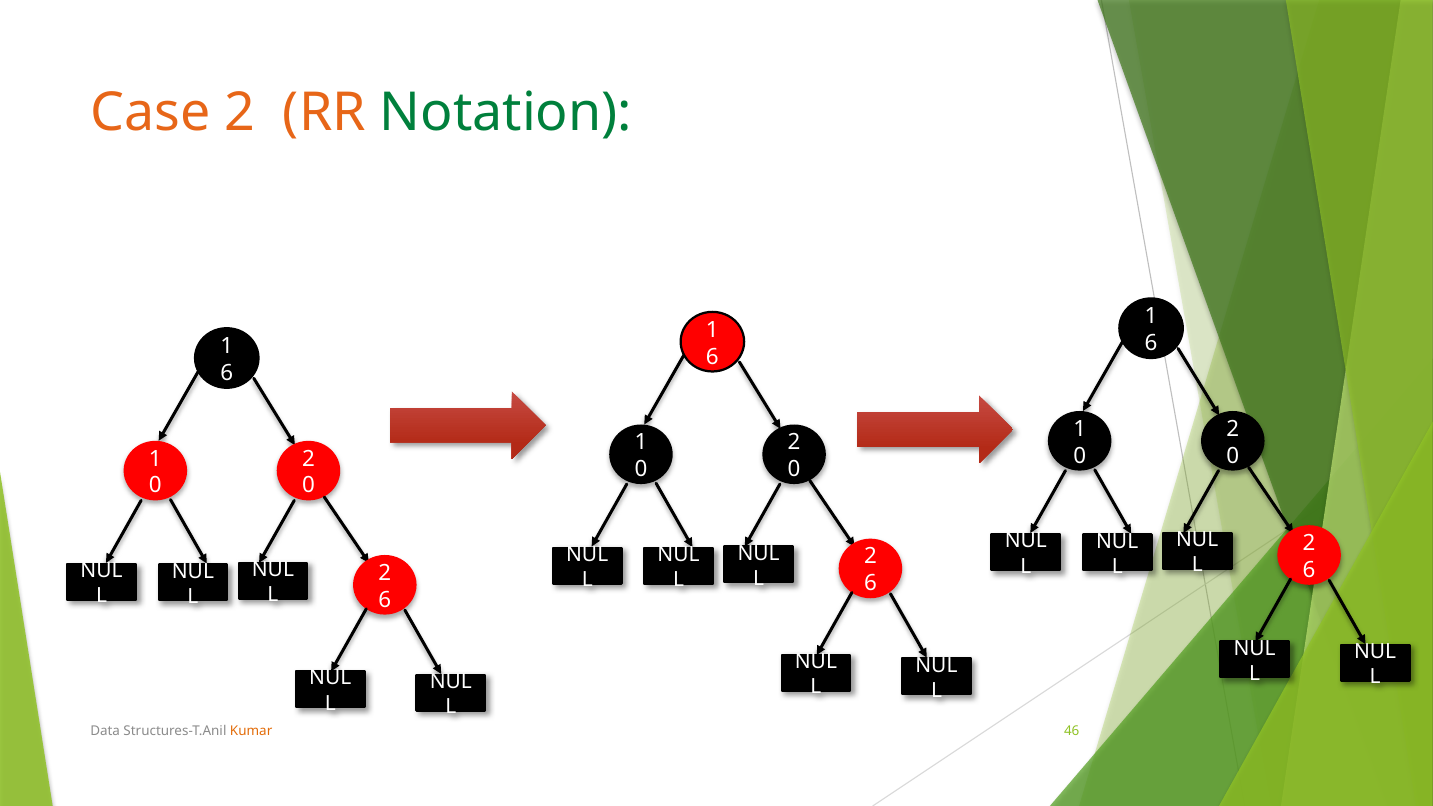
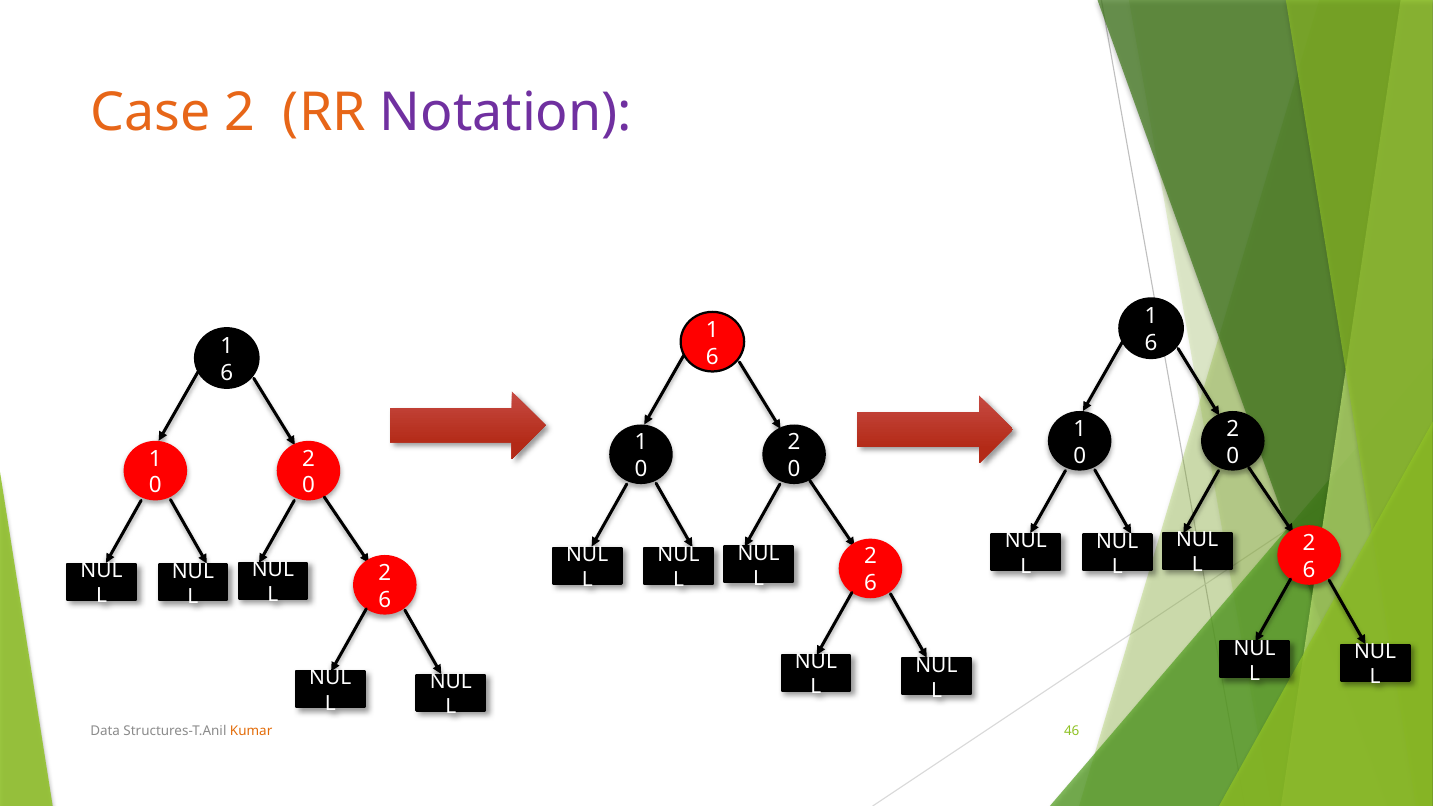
Notation colour: green -> purple
